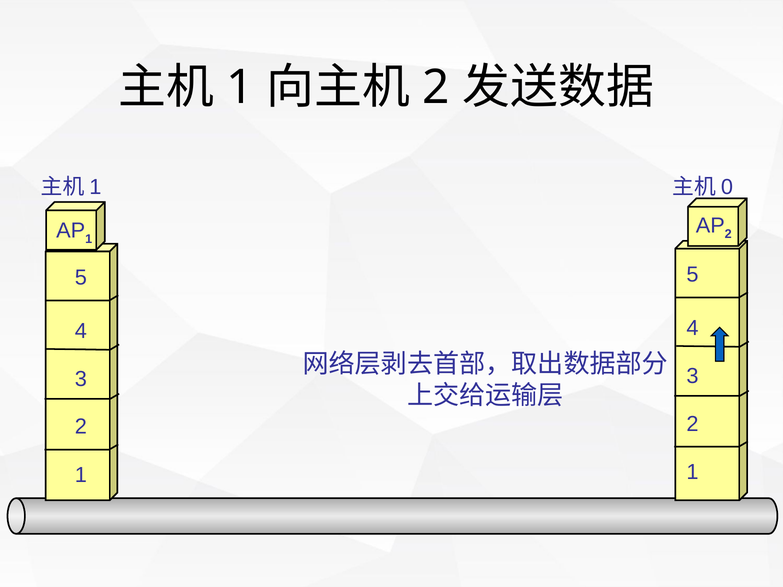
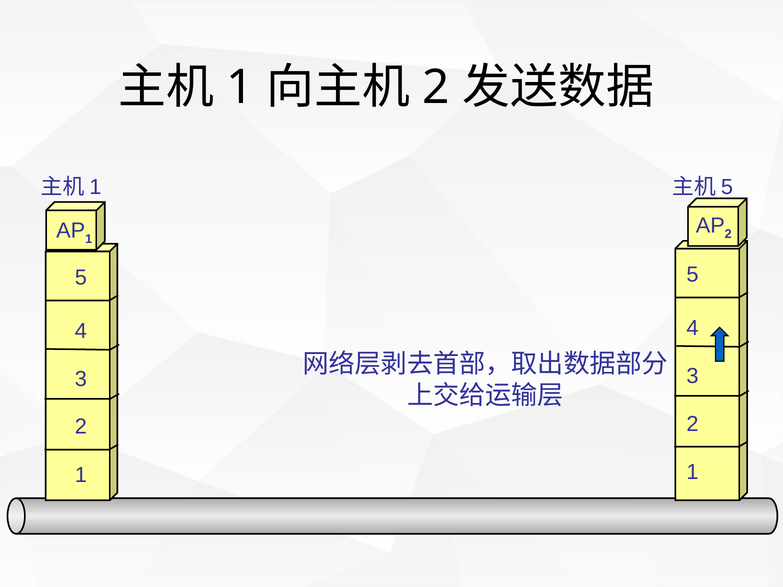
0 at (727, 187): 0 -> 5
